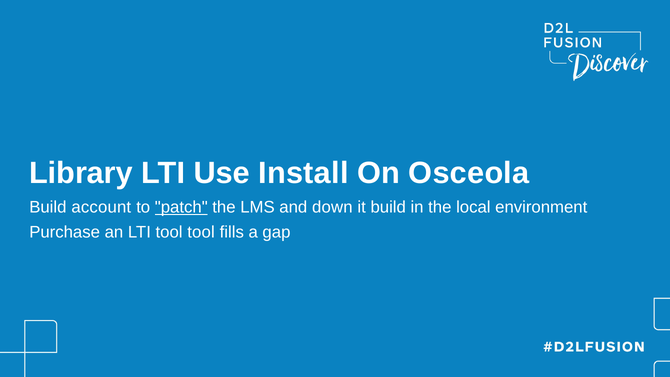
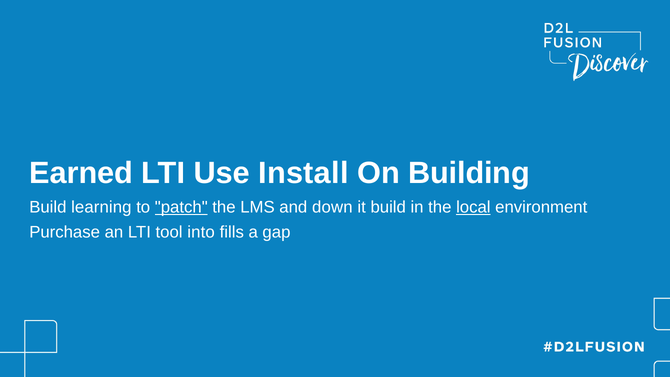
Library: Library -> Earned
Osceola: Osceola -> Building
account: account -> learning
local underline: none -> present
tool tool: tool -> into
